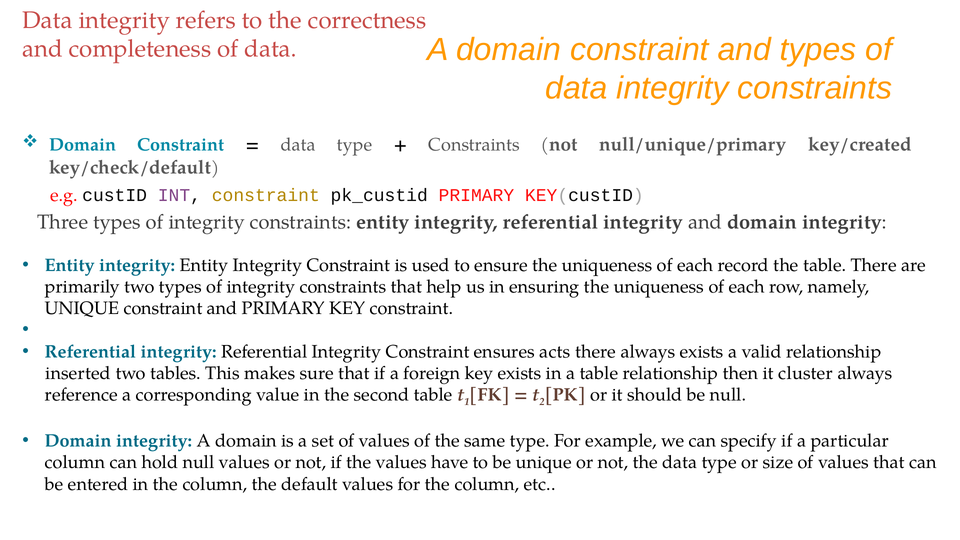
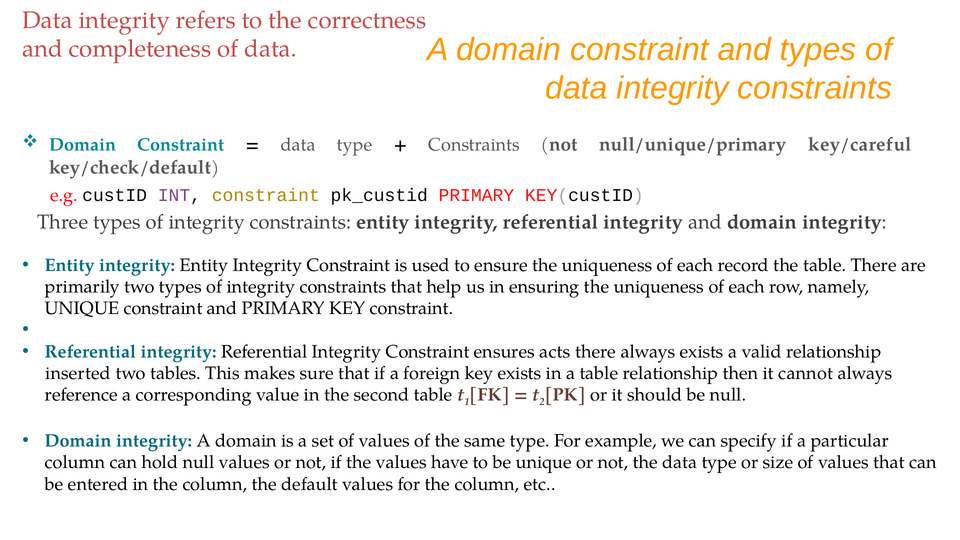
key/created: key/created -> key/careful
cluster: cluster -> cannot
